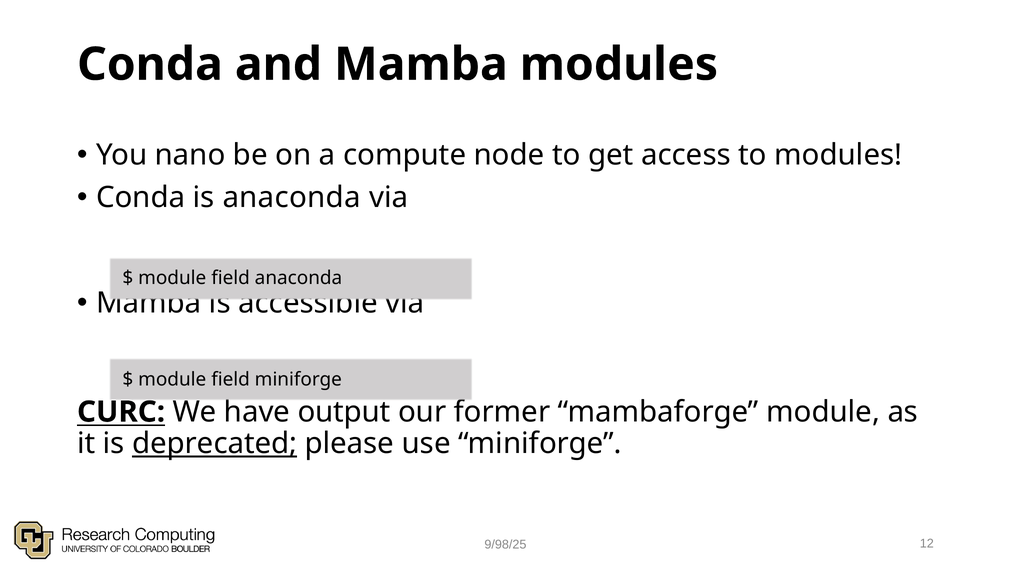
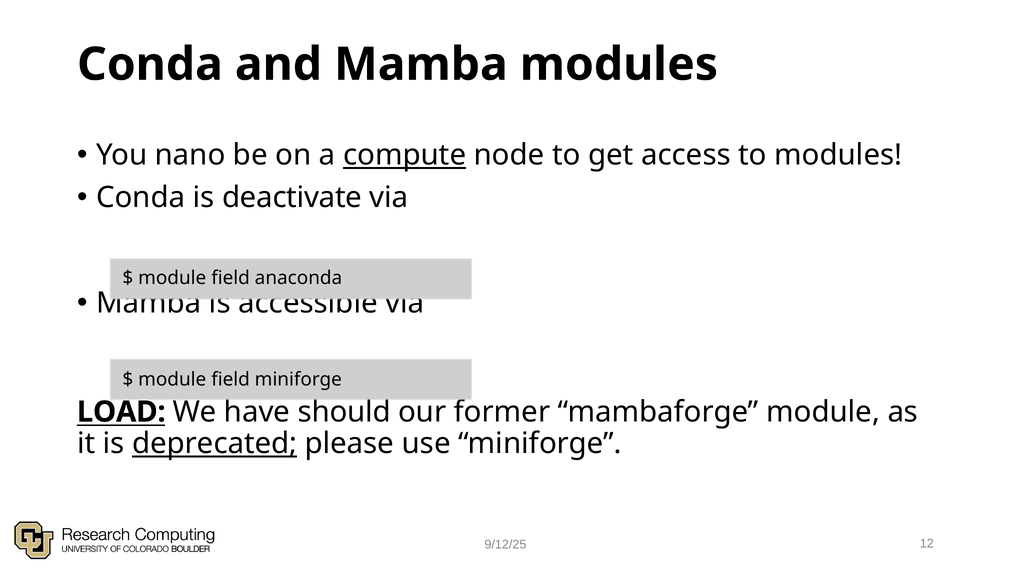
compute underline: none -> present
is anaconda: anaconda -> deactivate
CURC: CURC -> LOAD
output: output -> should
9/98/25: 9/98/25 -> 9/12/25
